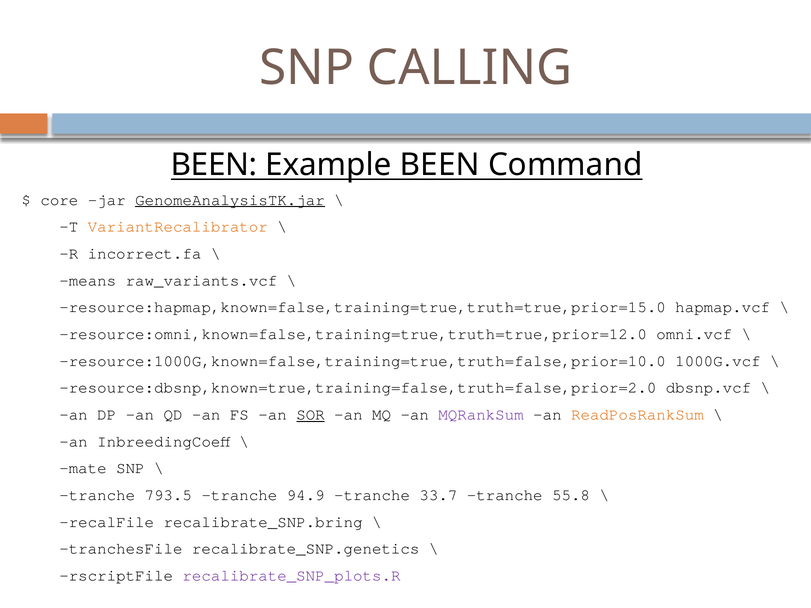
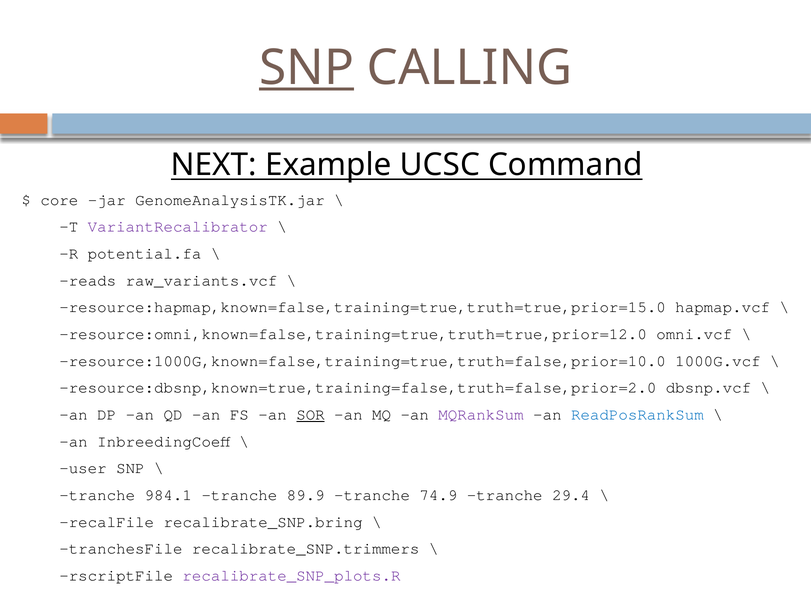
SNP at (307, 68) underline: none -> present
BEEN at (214, 165): BEEN -> NEXT
Example BEEN: BEEN -> UCSC
GenomeAnalysisTK.jar underline: present -> none
VariantRecalibrator colour: orange -> purple
incorrect.fa: incorrect.fa -> potential.fa
means: means -> reads
ReadPosRankSum colour: orange -> blue
mate: mate -> user
793.5: 793.5 -> 984.1
94.9: 94.9 -> 89.9
33.7: 33.7 -> 74.9
55.8: 55.8 -> 29.4
recalibrate_SNP.genetics: recalibrate_SNP.genetics -> recalibrate_SNP.trimmers
